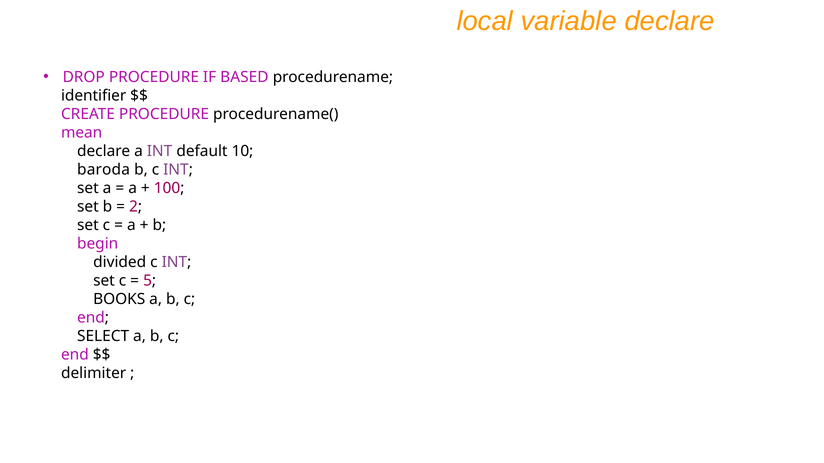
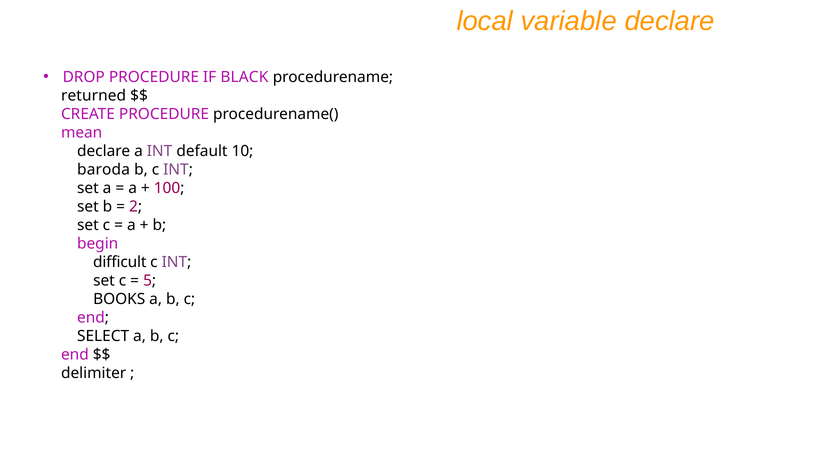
BASED: BASED -> BLACK
identifier: identifier -> returned
divided: divided -> difficult
